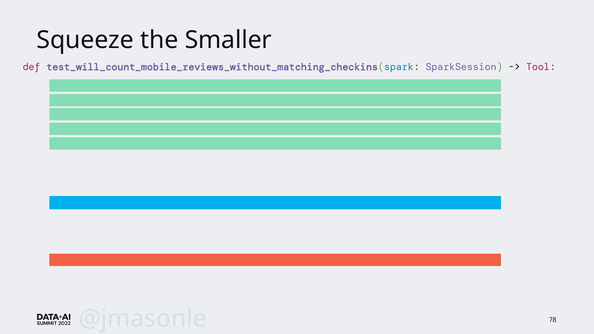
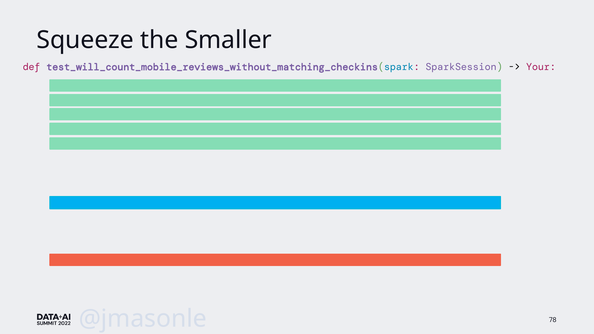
Tool: Tool -> Your
